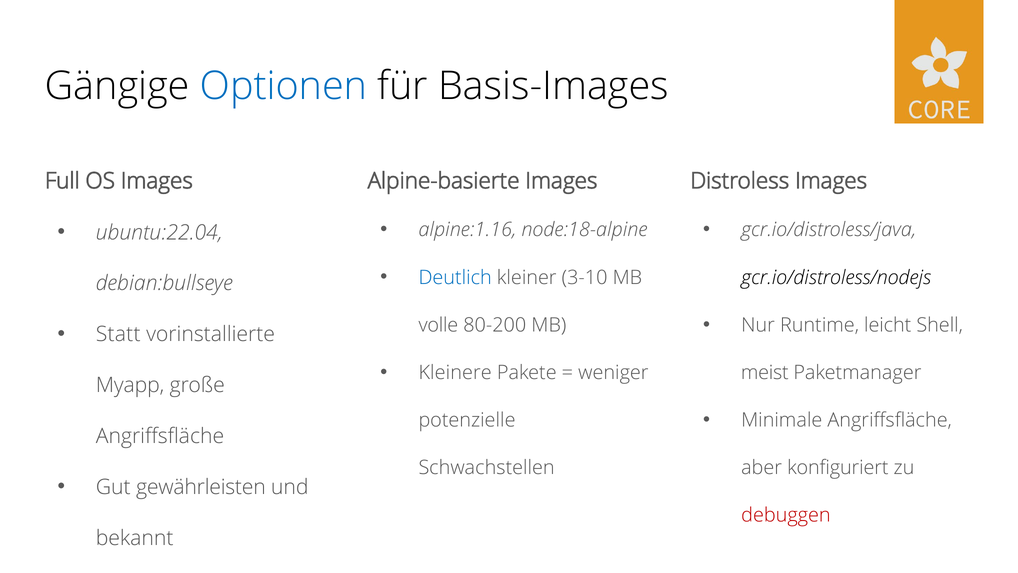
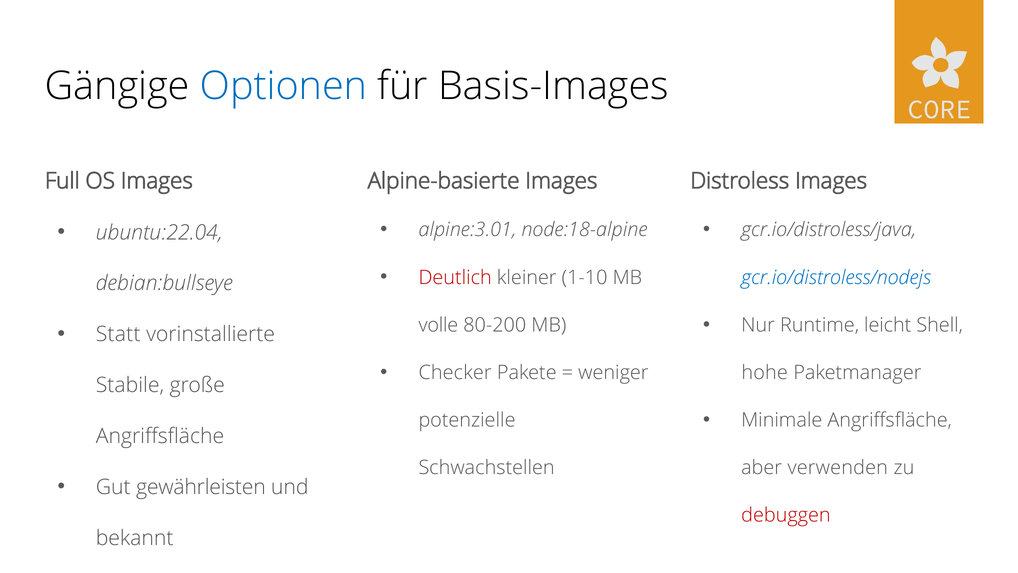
alpine:1.16: alpine:1.16 -> alpine:3.01
Deutlich colour: blue -> red
3-10: 3-10 -> 1-10
gcr.io/distroless/nodejs colour: black -> blue
Kleinere: Kleinere -> Checker
meist: meist -> hohe
Myapp: Myapp -> Stabile
konfiguriert: konfiguriert -> verwenden
